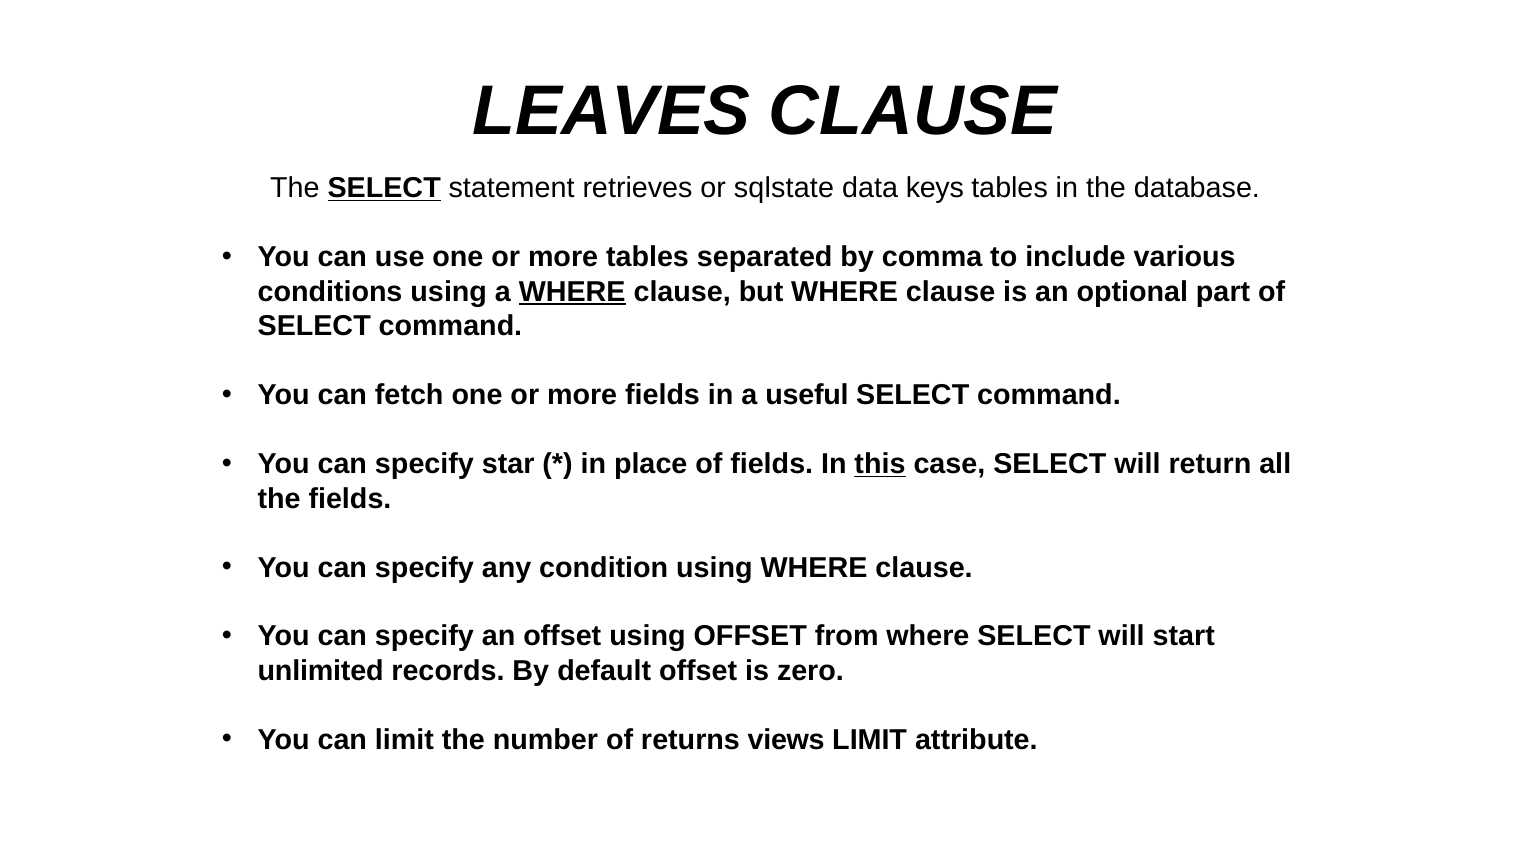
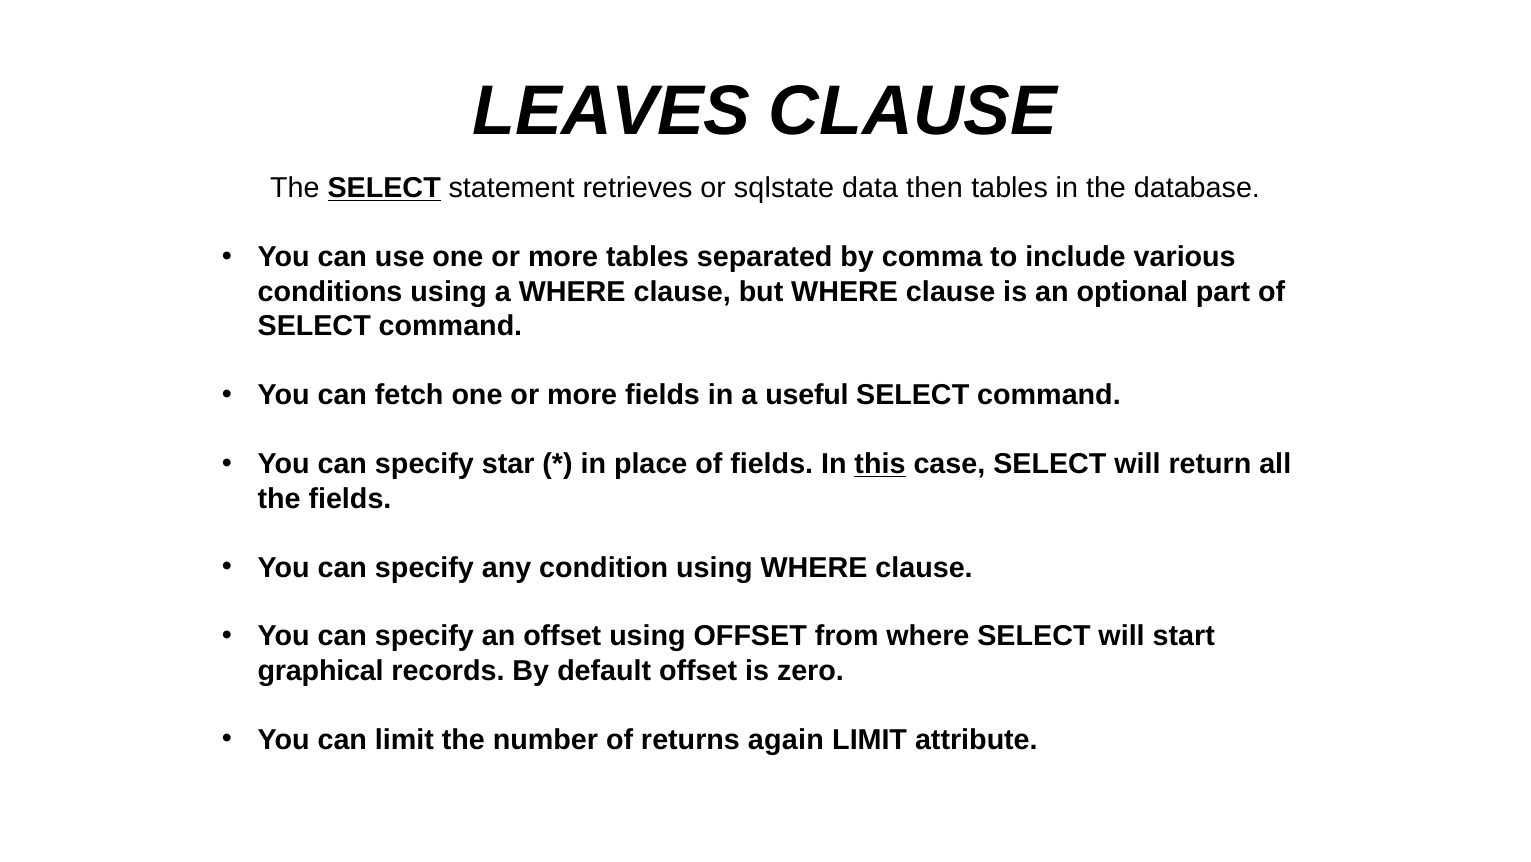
keys: keys -> then
WHERE at (572, 291) underline: present -> none
unlimited: unlimited -> graphical
views: views -> again
